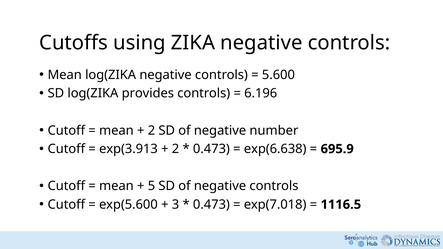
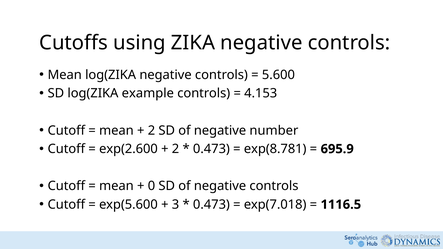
provides: provides -> example
6.196: 6.196 -> 4.153
exp(3.913: exp(3.913 -> exp(2.600
exp(6.638: exp(6.638 -> exp(8.781
5: 5 -> 0
